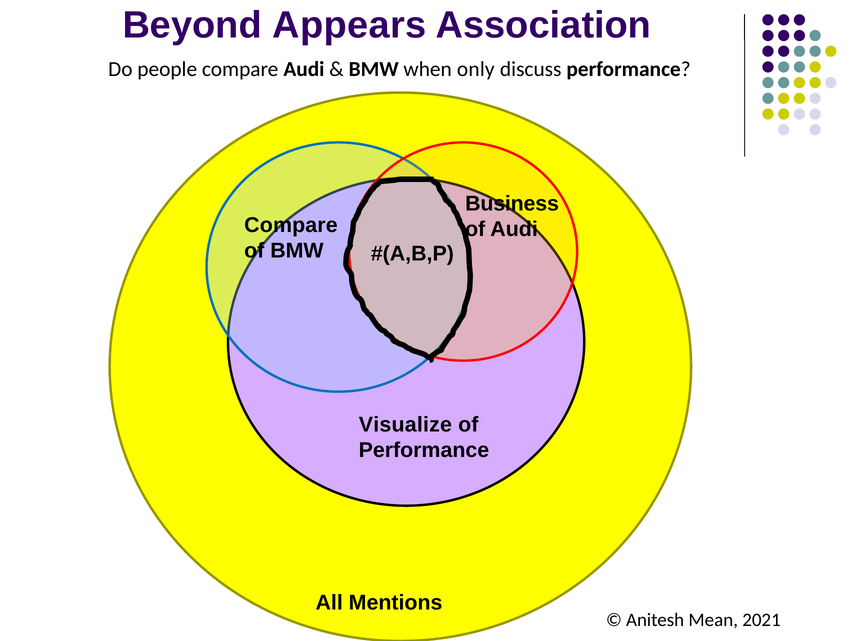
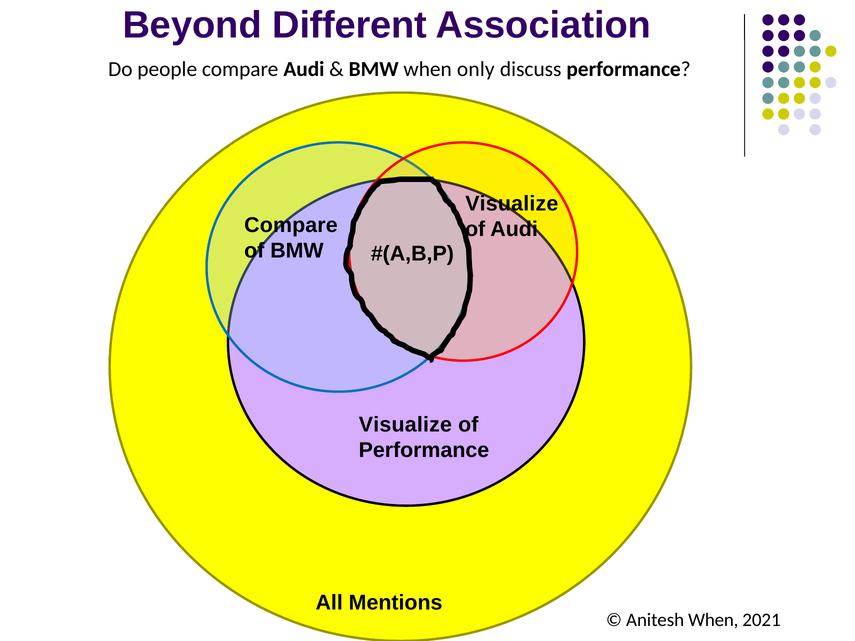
Appears: Appears -> Different
Business at (512, 204): Business -> Visualize
Anitesh Mean: Mean -> When
